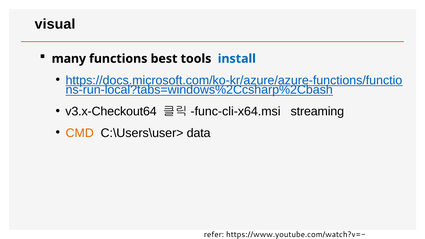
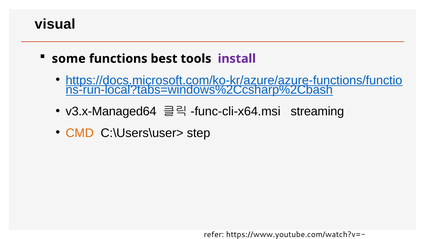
many: many -> some
install colour: blue -> purple
v3.x-Checkout64: v3.x-Checkout64 -> v3.x-Managed64
data: data -> step
